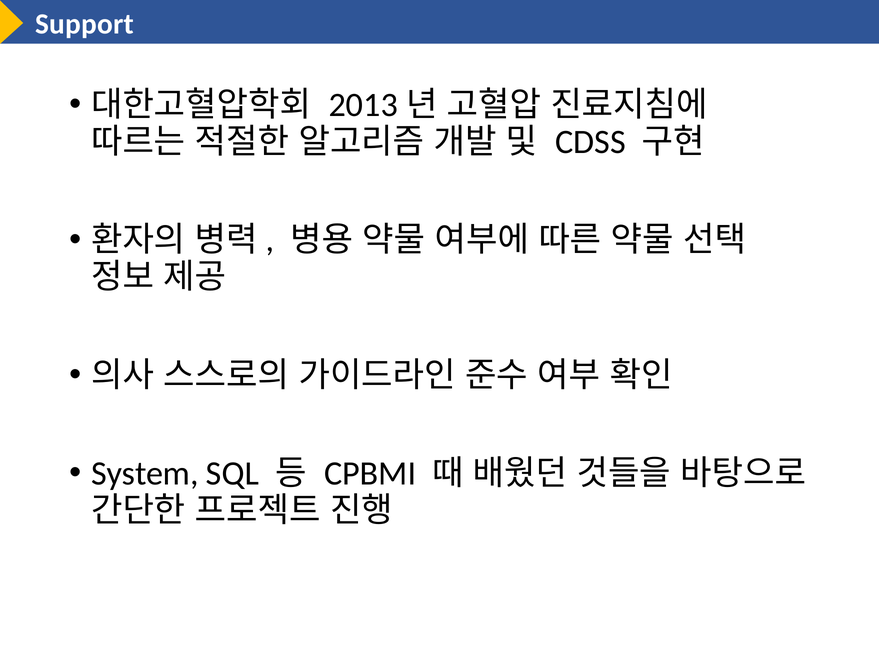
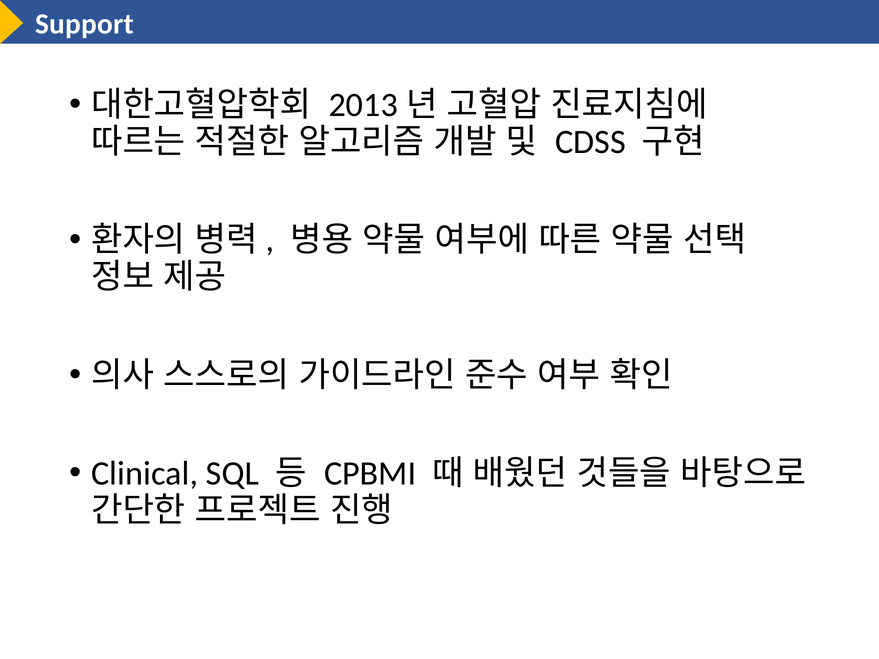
System: System -> Clinical
